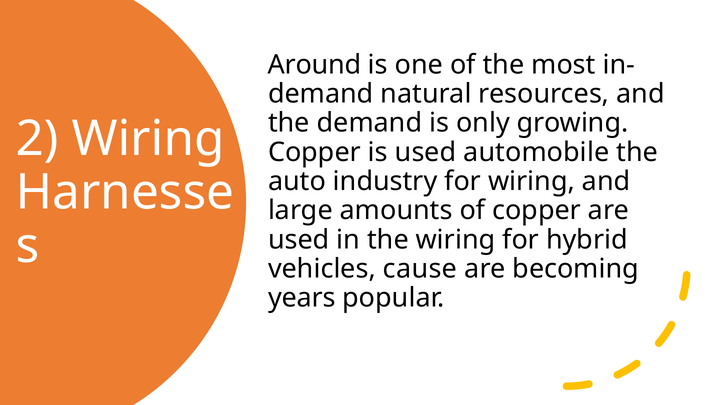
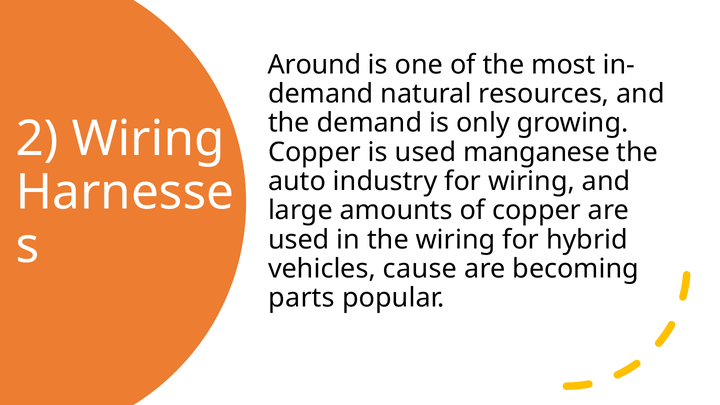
automobile: automobile -> manganese
years: years -> parts
